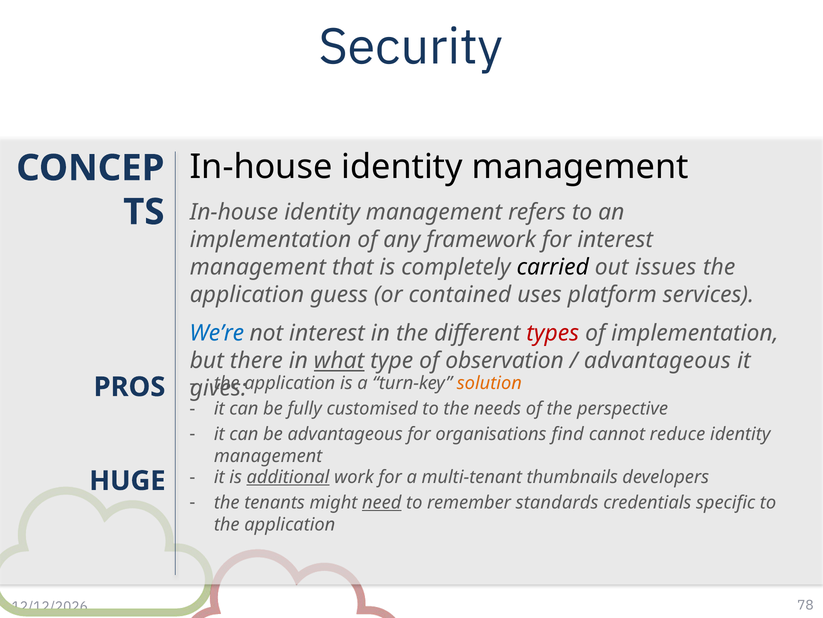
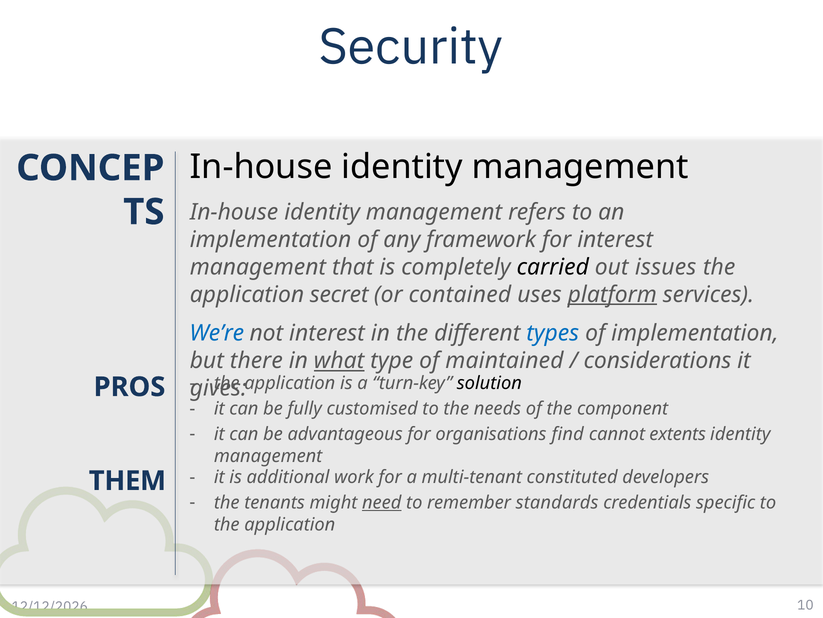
guess: guess -> secret
platform underline: none -> present
types colour: red -> blue
observation: observation -> maintained
advantageous at (657, 360): advantageous -> considerations
solution colour: orange -> black
perspective: perspective -> component
reduce: reduce -> extents
HUGE: HUGE -> THEM
additional underline: present -> none
thumbnails: thumbnails -> constituted
78: 78 -> 10
